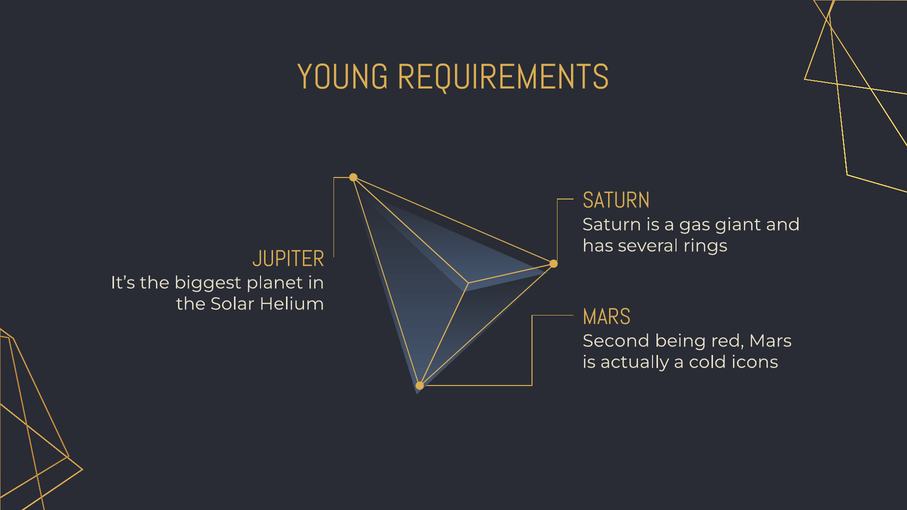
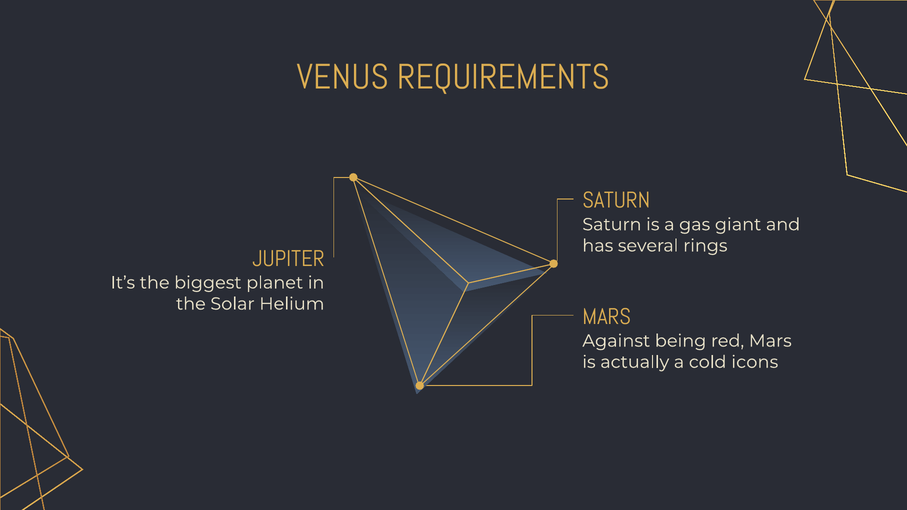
YOUNG: YOUNG -> VENUS
Second: Second -> Against
